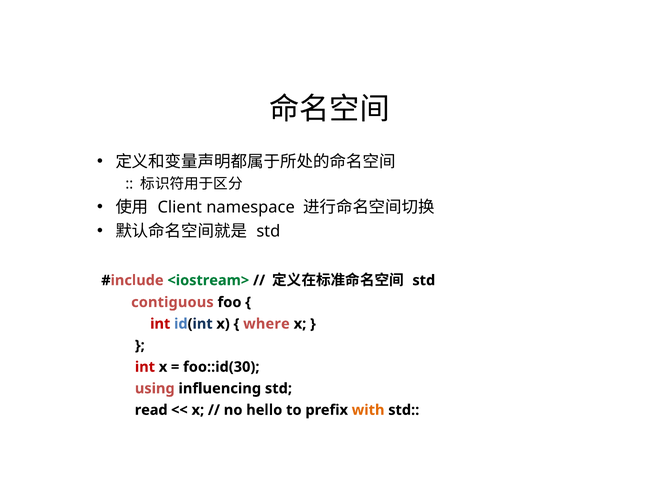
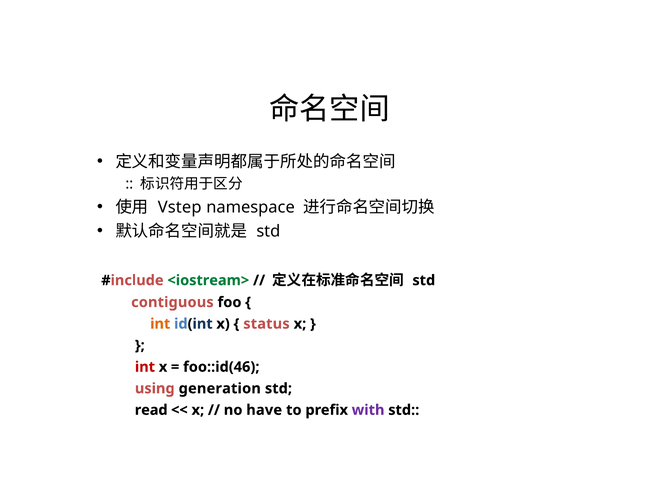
Client: Client -> Vstep
int at (160, 324) colour: red -> orange
where: where -> status
foo::id(30: foo::id(30 -> foo::id(46
influencing: influencing -> generation
hello: hello -> have
with colour: orange -> purple
